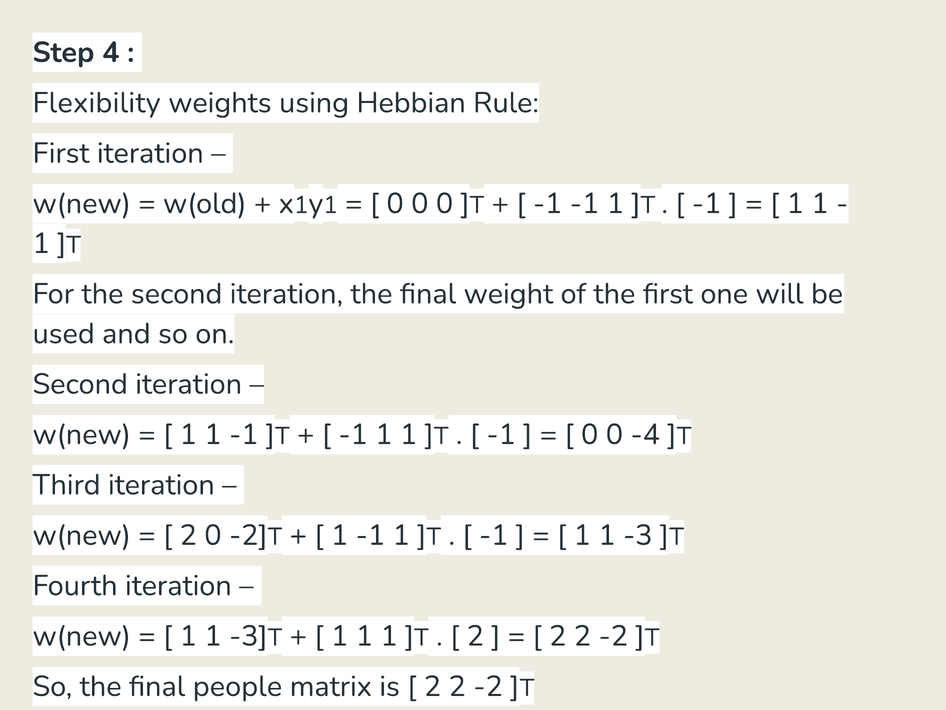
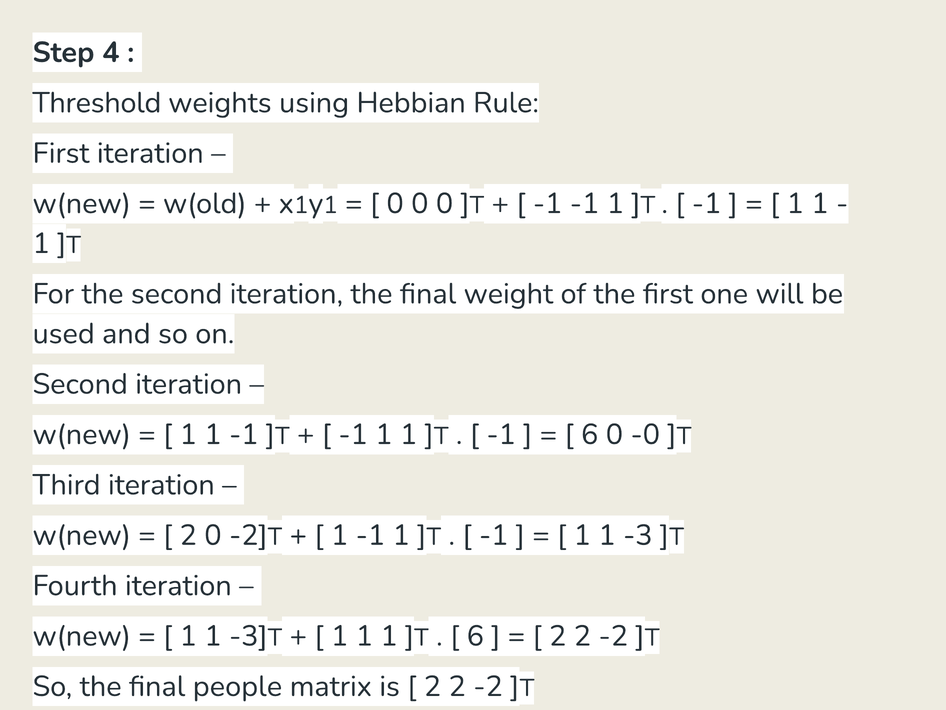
Flexibility: Flexibility -> Threshold
0 at (590, 434): 0 -> 6
-4: -4 -> -0
2 at (475, 636): 2 -> 6
